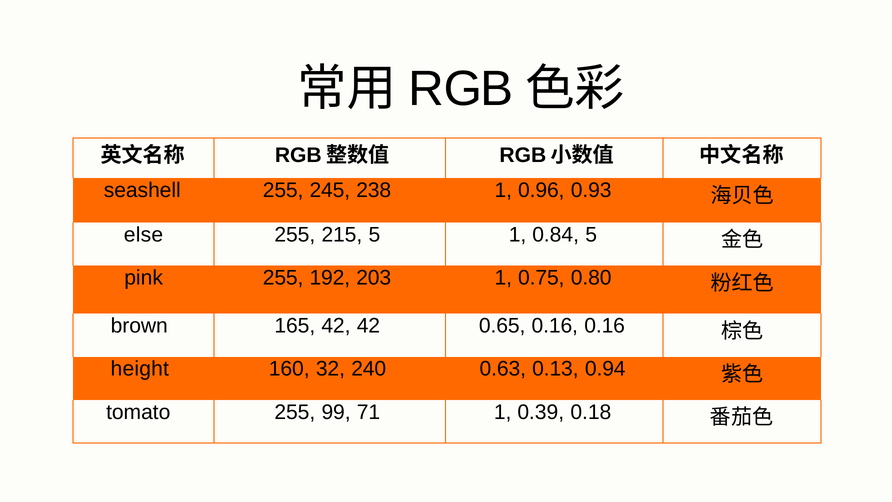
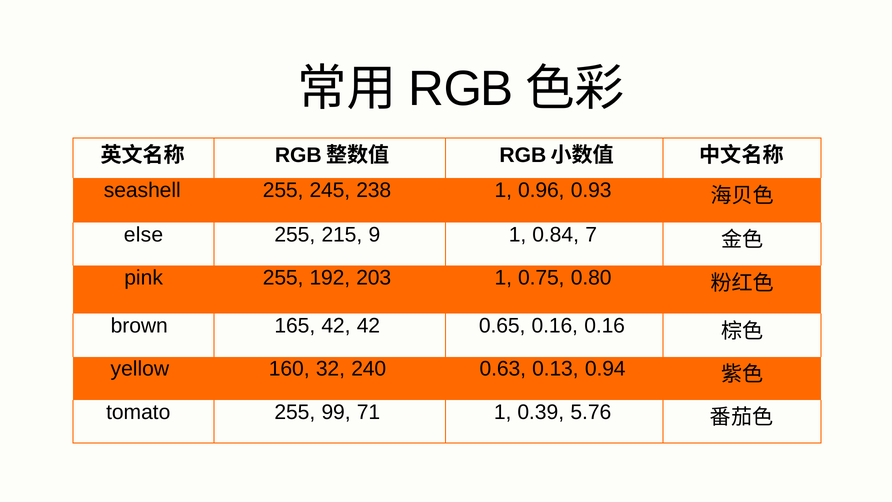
215 5: 5 -> 9
0.84 5: 5 -> 7
height: height -> yellow
0.18: 0.18 -> 5.76
